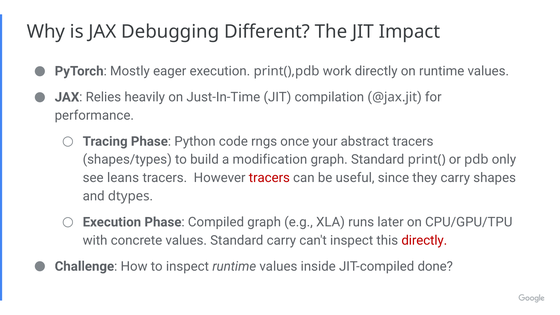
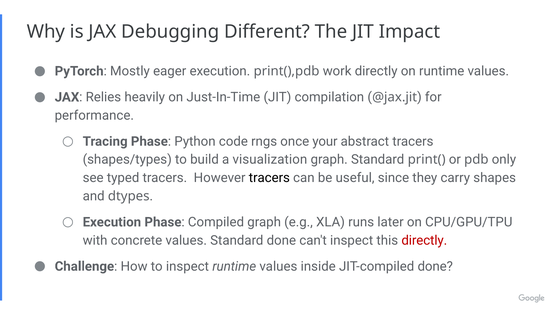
modification: modification -> visualization
leans: leans -> typed
tracers at (269, 178) colour: red -> black
Standard carry: carry -> done
